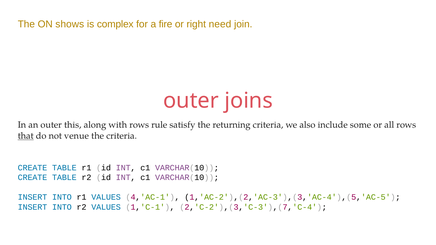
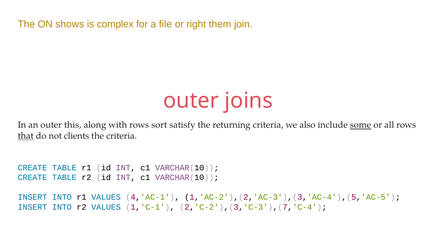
fire: fire -> file
need: need -> them
rule: rule -> sort
some underline: none -> present
venue: venue -> clients
